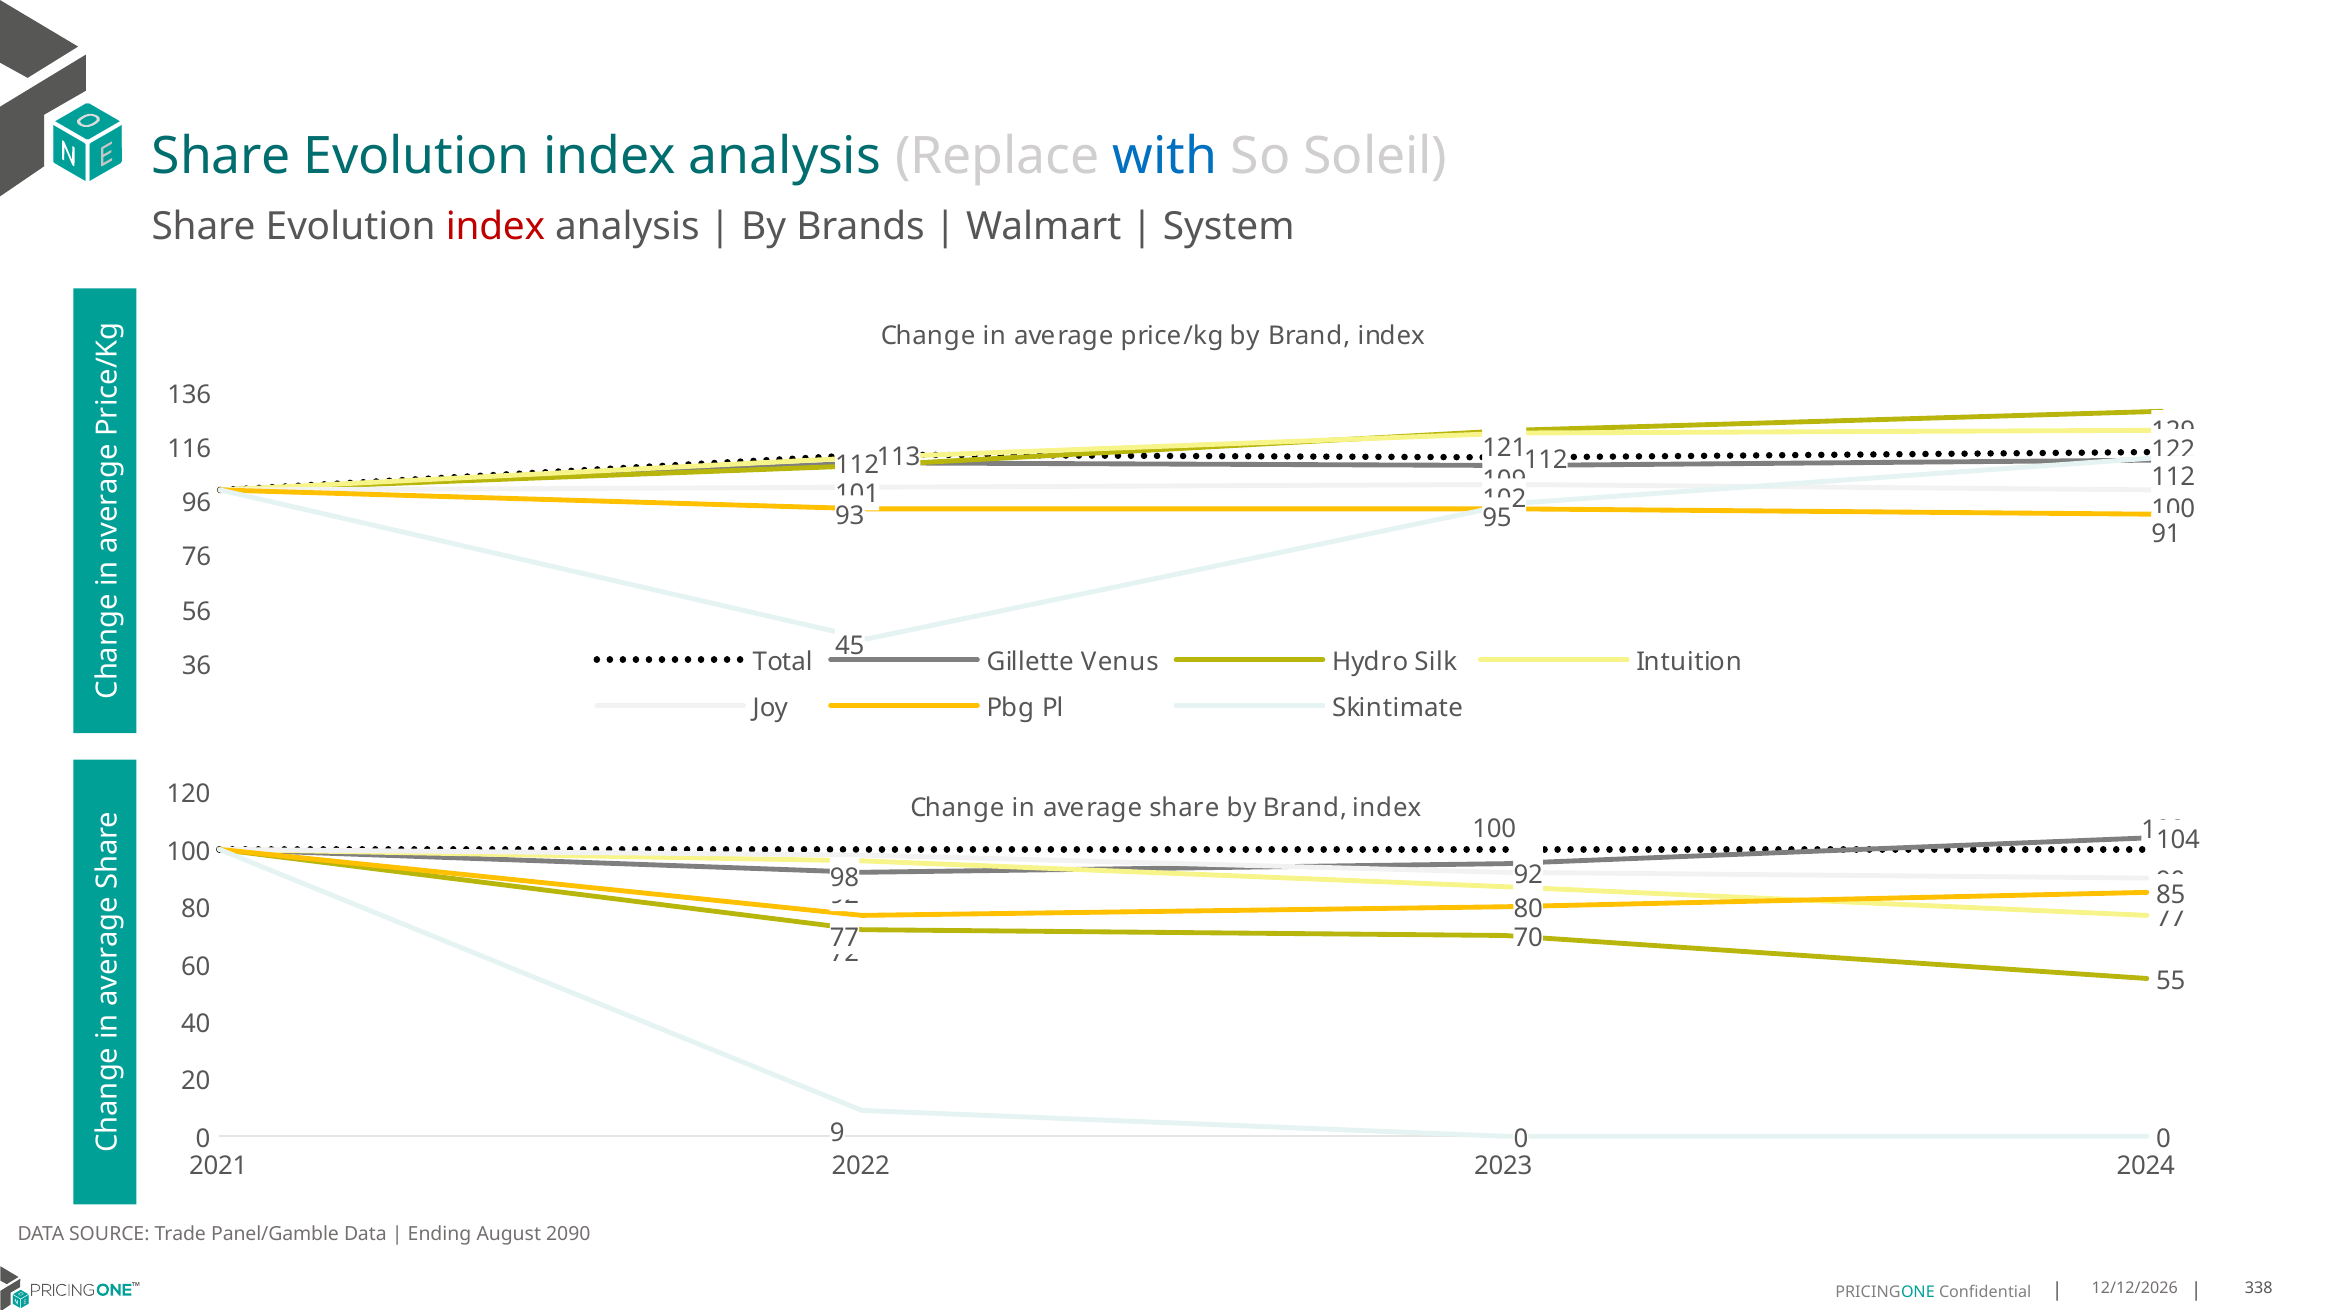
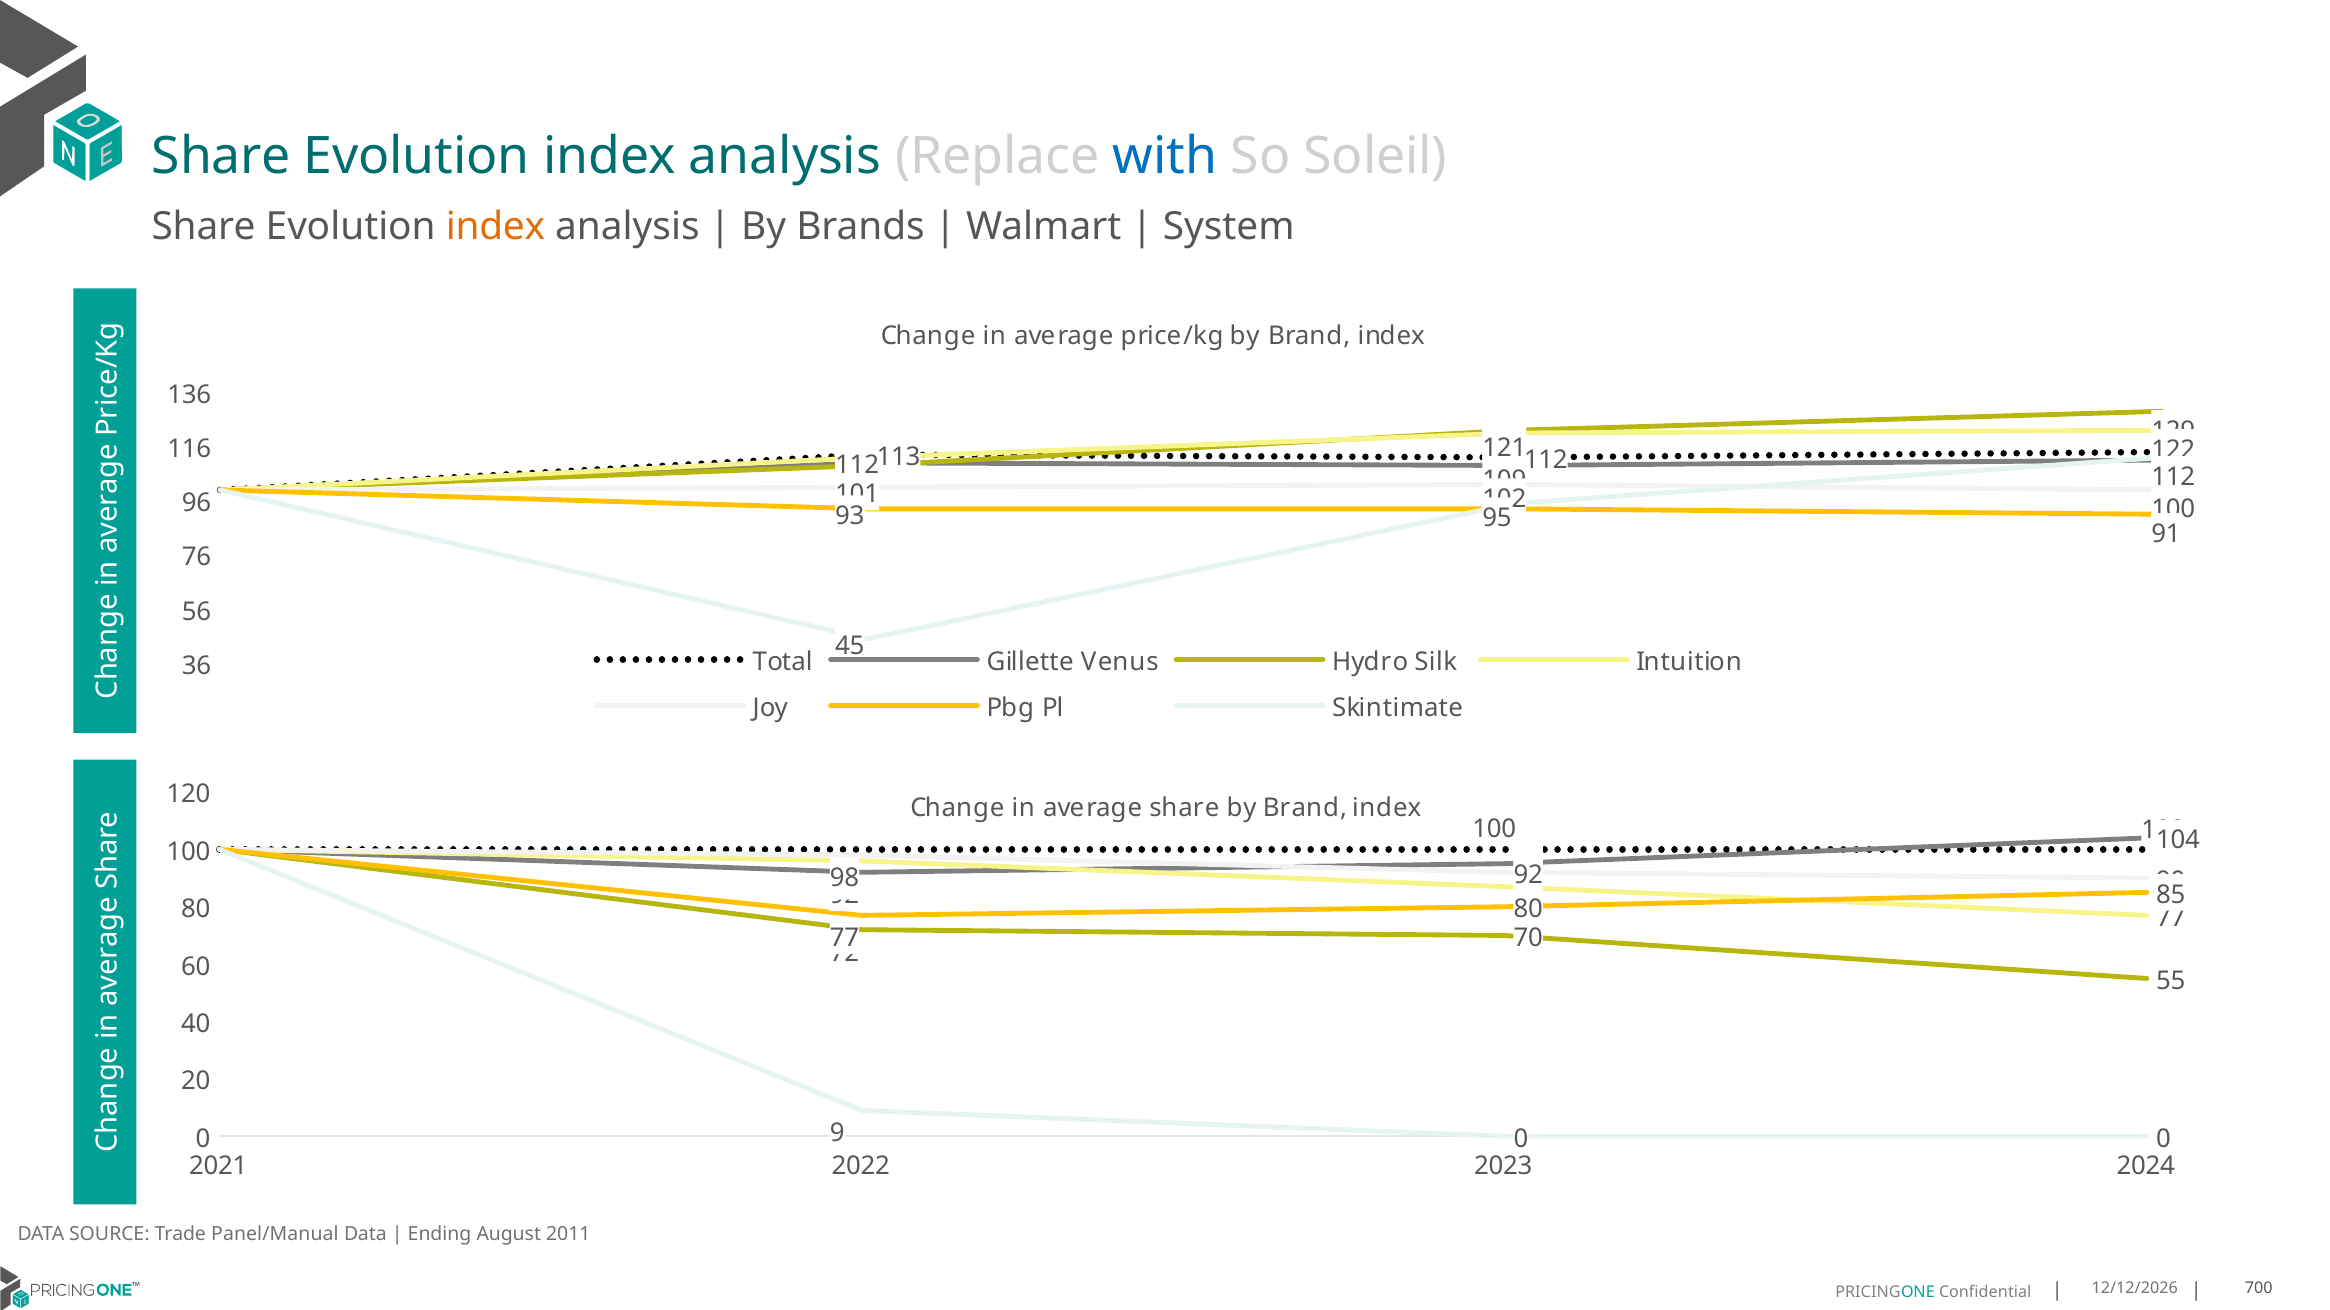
index at (495, 227) colour: red -> orange
Panel/Gamble: Panel/Gamble -> Panel/Manual
2090: 2090 -> 2011
338: 338 -> 700
